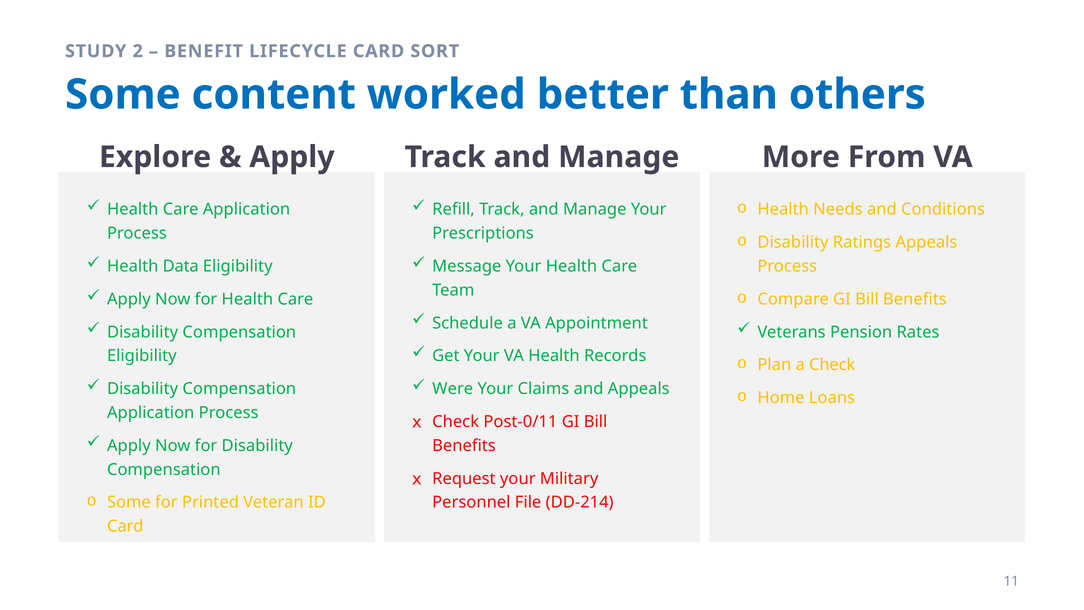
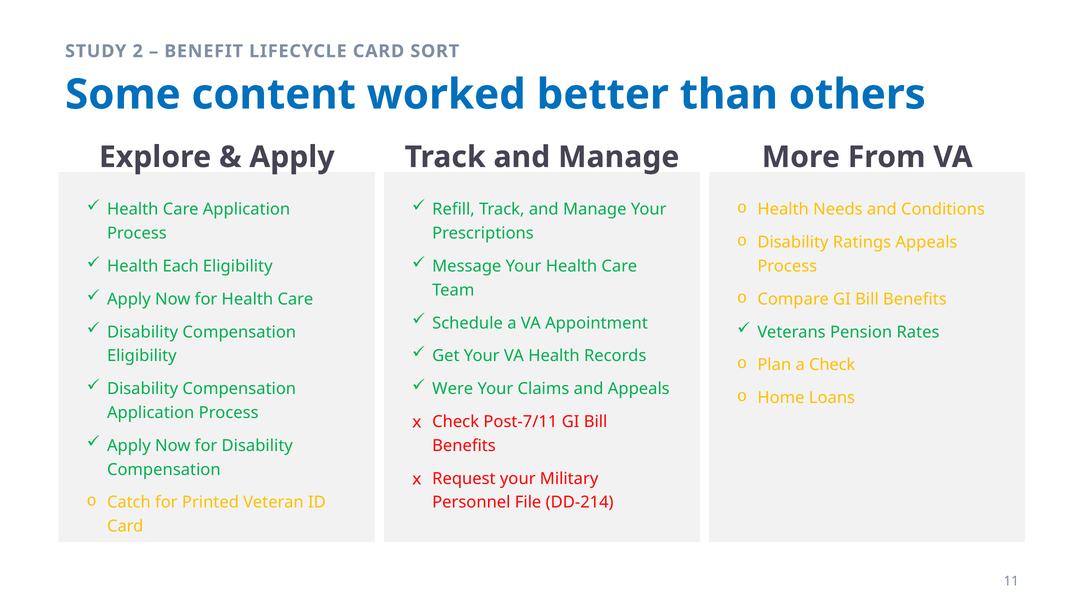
Data: Data -> Each
Post-0/11: Post-0/11 -> Post-7/11
Some at (129, 502): Some -> Catch
